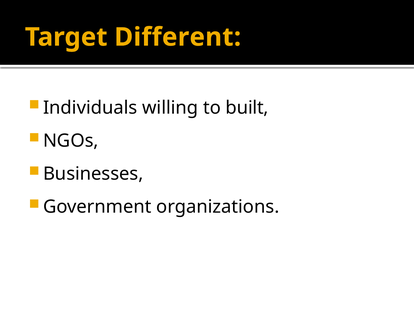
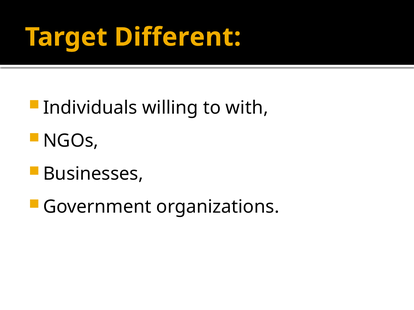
built: built -> with
